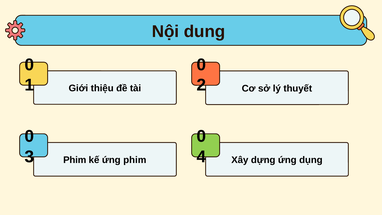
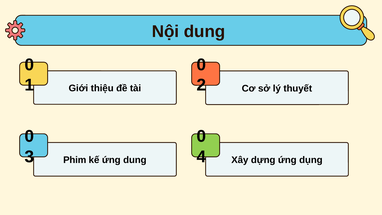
ứng phim: phim -> dung
